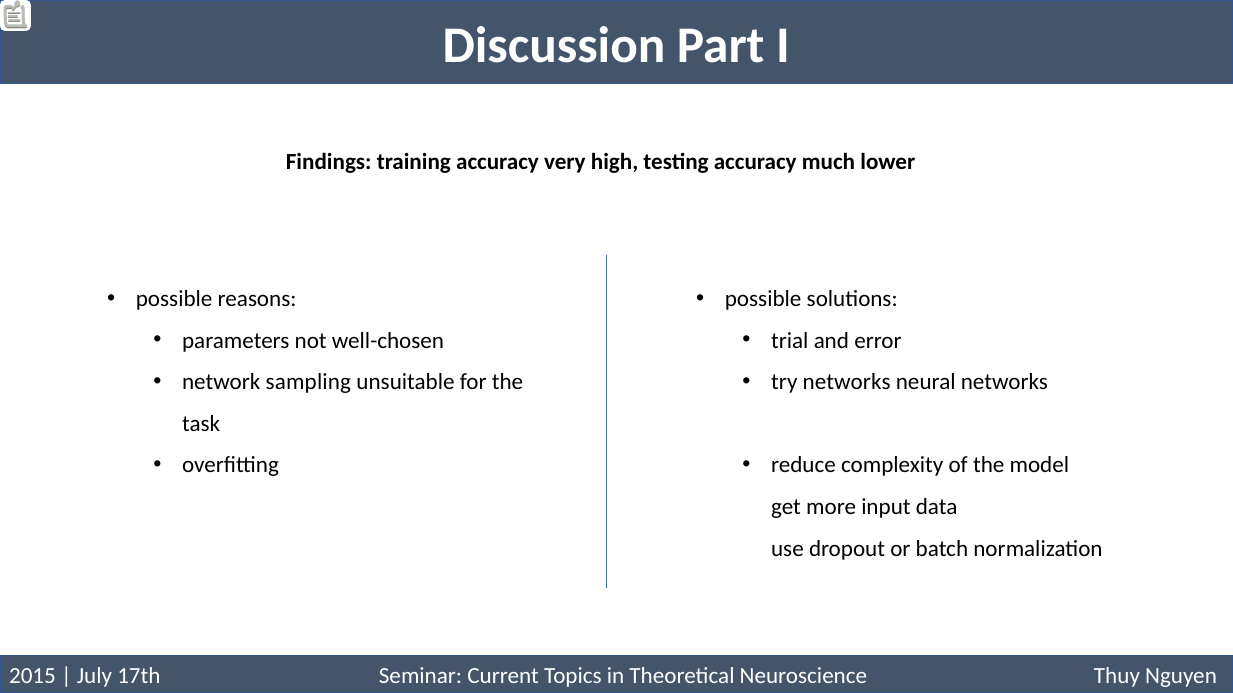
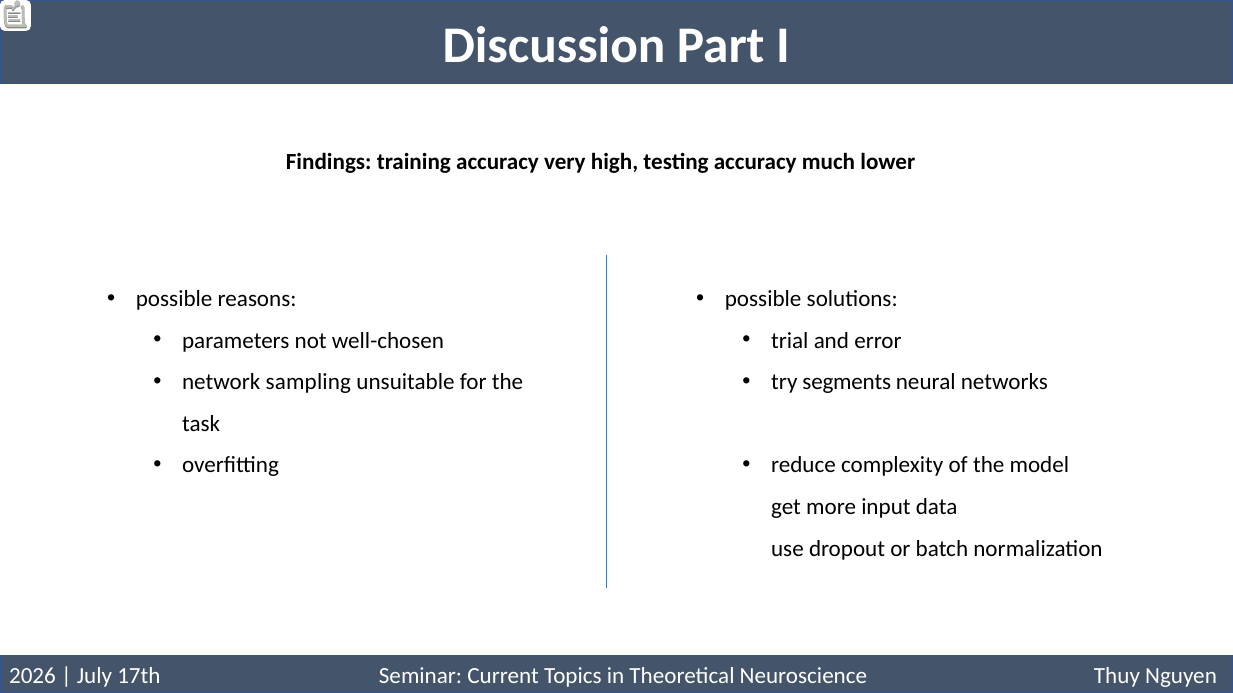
try networks: networks -> segments
2015: 2015 -> 2026
